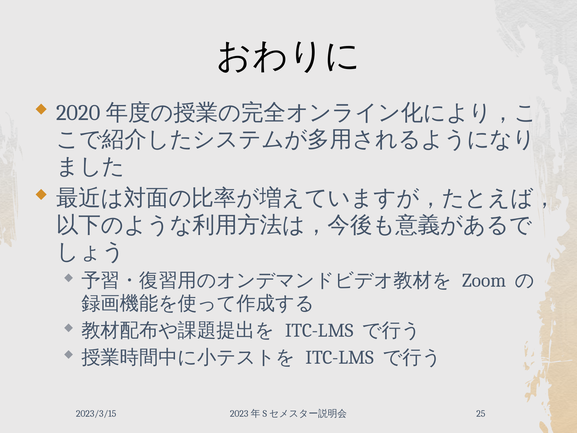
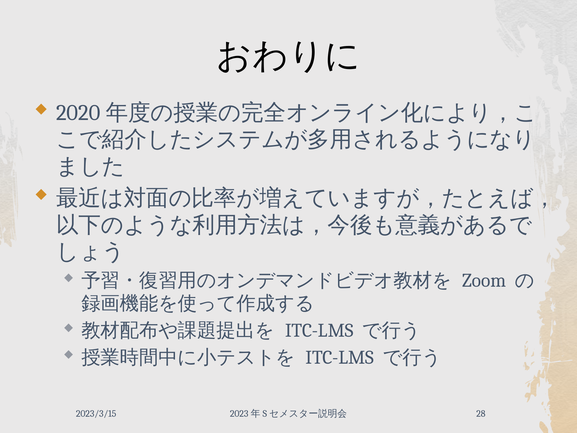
25: 25 -> 28
